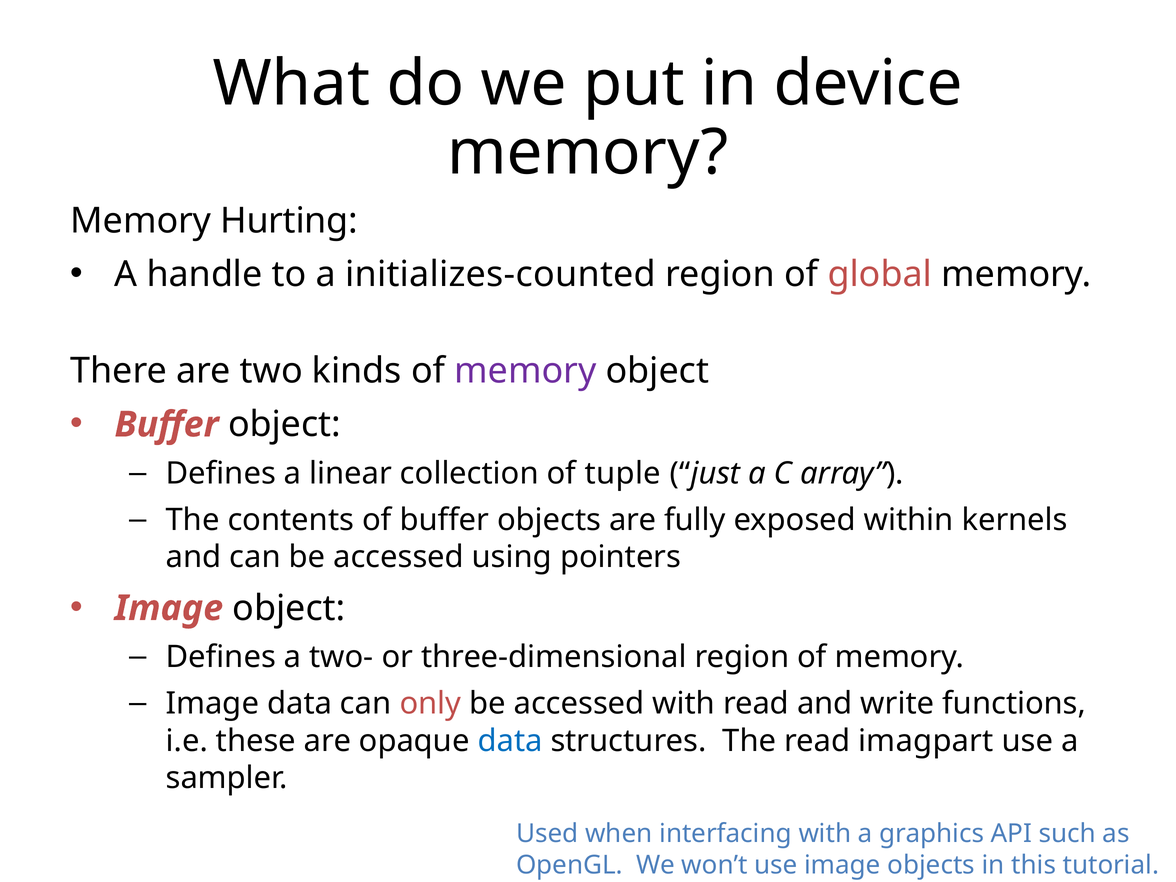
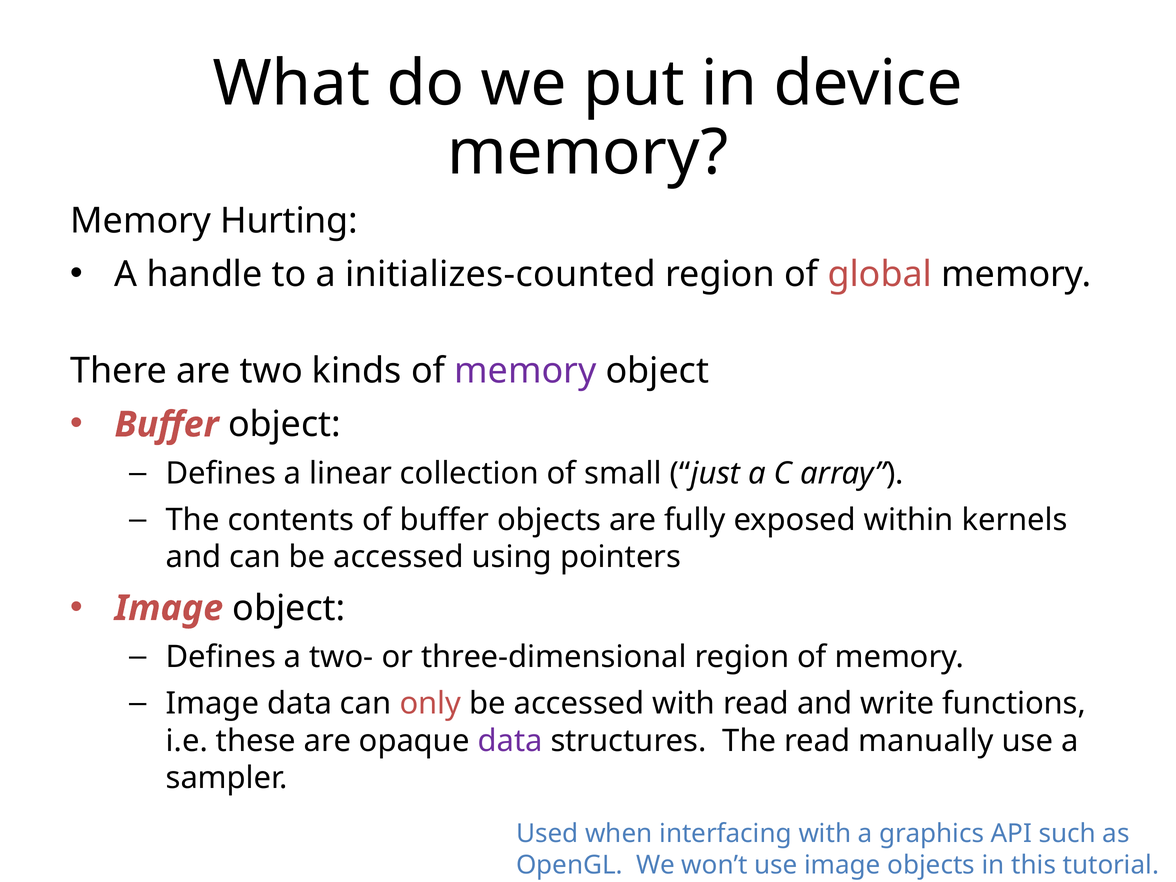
tuple: tuple -> small
data at (510, 741) colour: blue -> purple
imagpart: imagpart -> manually
